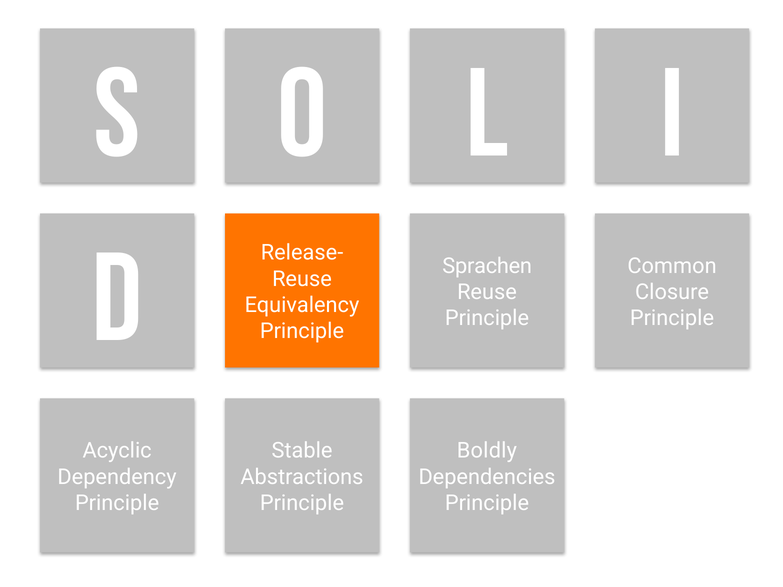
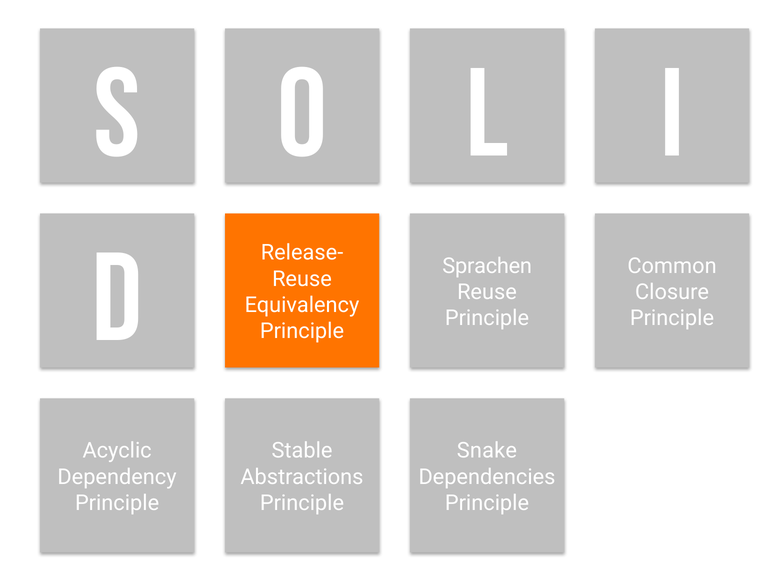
Boldly: Boldly -> Snake
